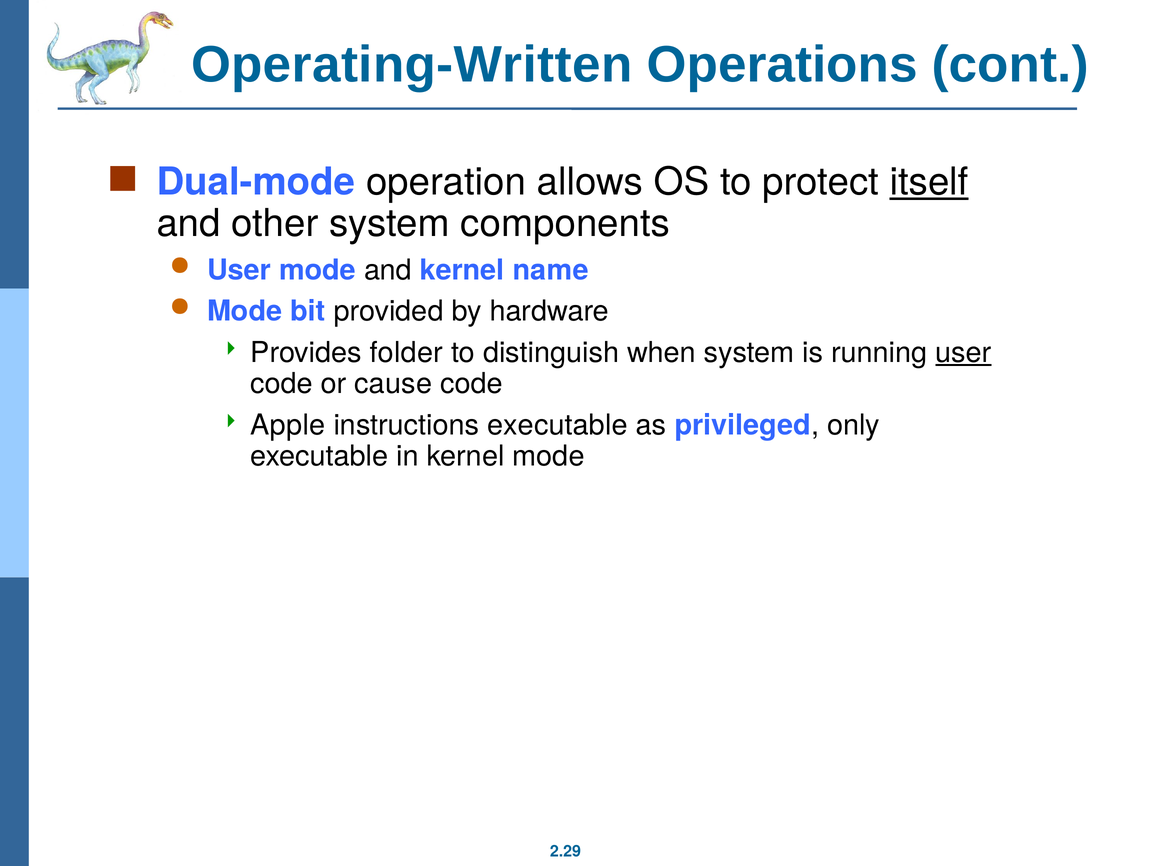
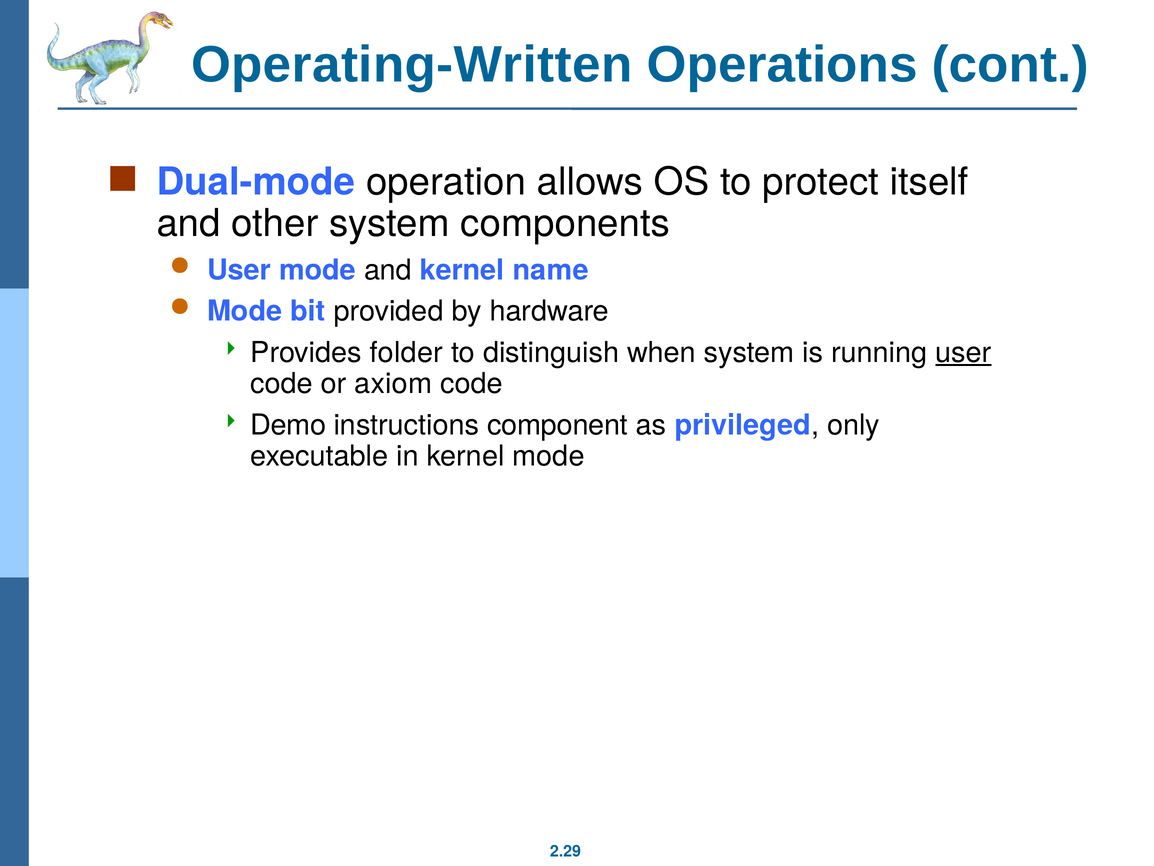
itself underline: present -> none
cause: cause -> axiom
Apple: Apple -> Demo
instructions executable: executable -> component
